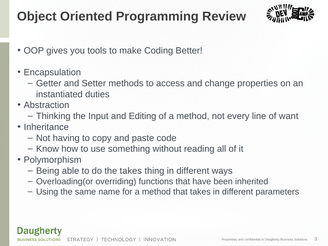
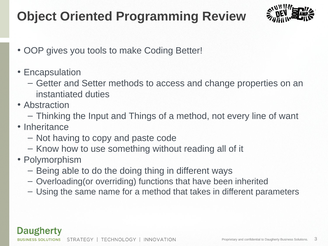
Editing: Editing -> Things
the takes: takes -> doing
